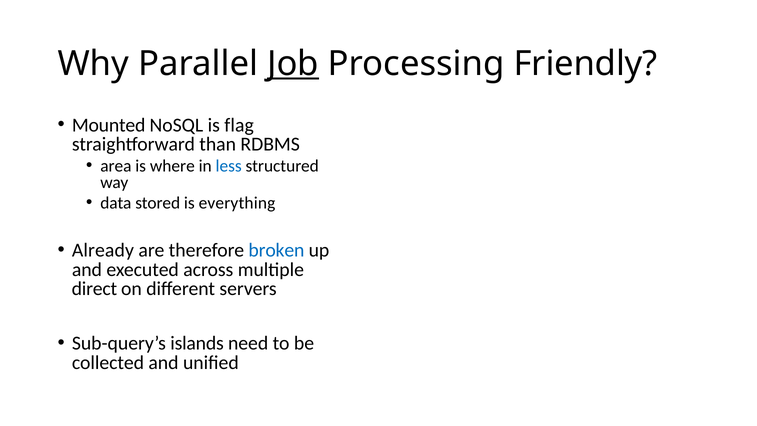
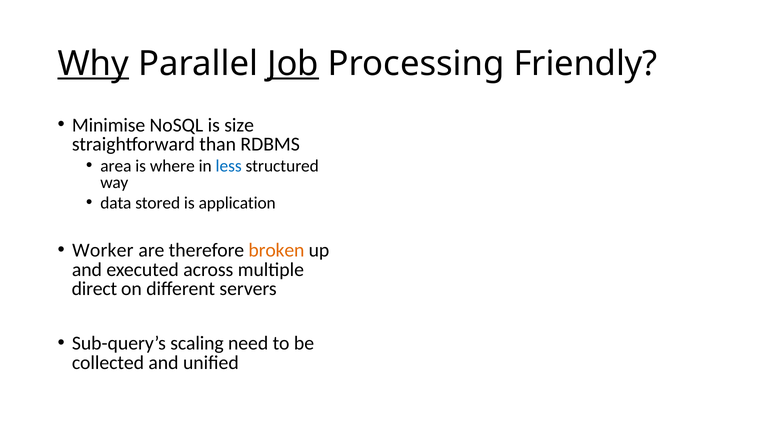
Why underline: none -> present
Mounted: Mounted -> Minimise
flag: flag -> size
everything: everything -> application
Already: Already -> Worker
broken colour: blue -> orange
islands: islands -> scaling
